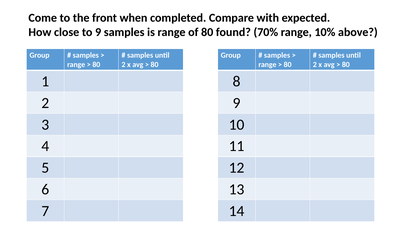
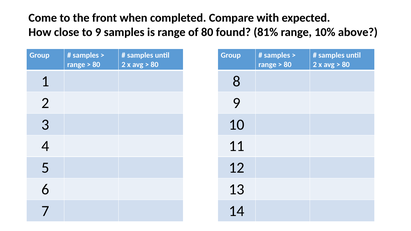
70%: 70% -> 81%
